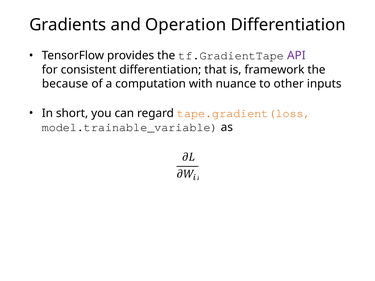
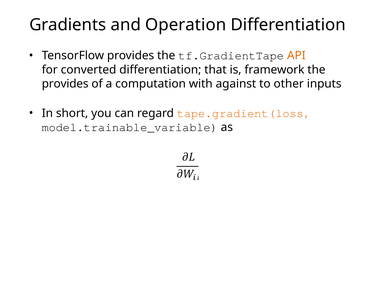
API colour: purple -> orange
consistent: consistent -> converted
because at (65, 84): because -> provides
nuance: nuance -> against
